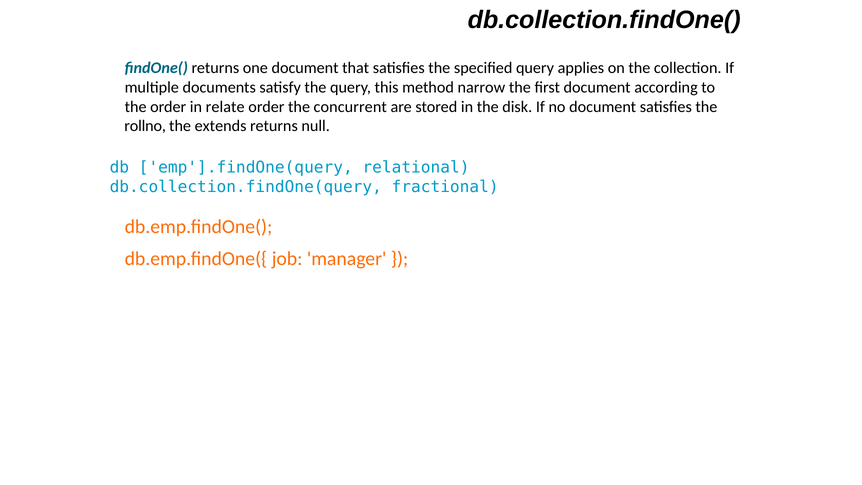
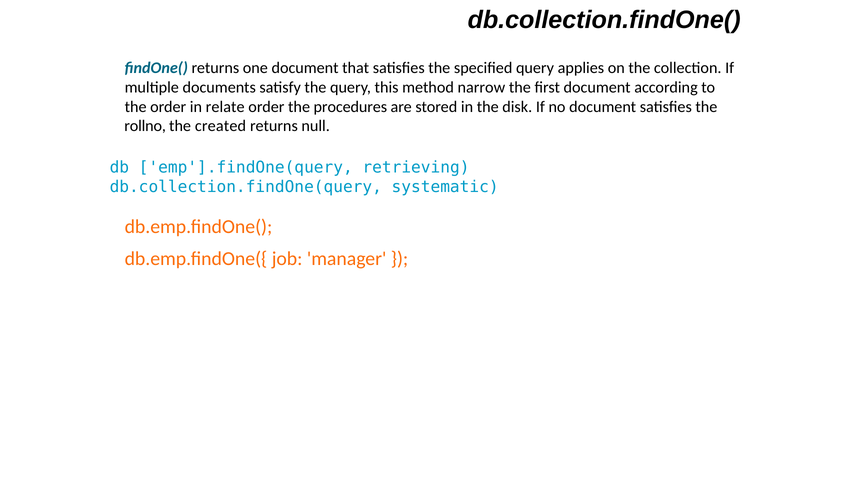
concurrent: concurrent -> procedures
extends: extends -> created
relational: relational -> retrieving
fractional: fractional -> systematic
